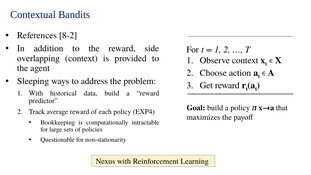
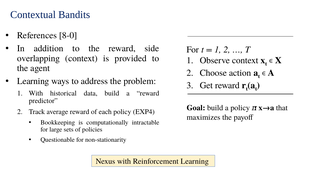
8-2: 8-2 -> 8-0
Sleeping at (33, 81): Sleeping -> Learning
